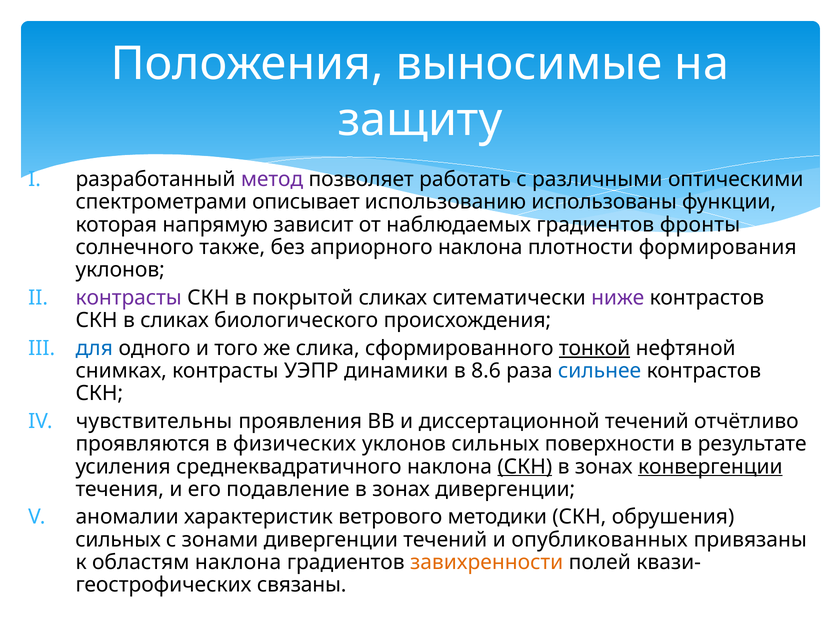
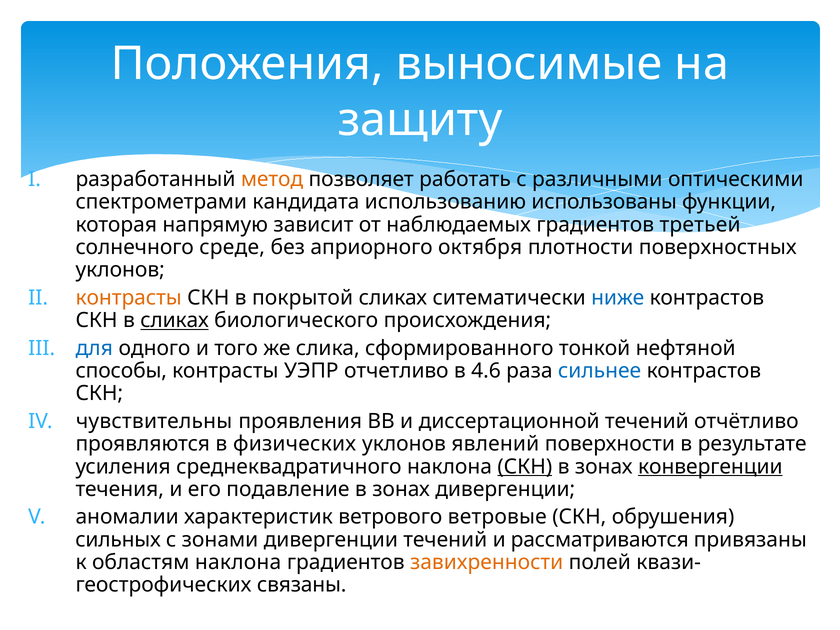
метод colour: purple -> orange
описывает: описывает -> кандидата
фронты: фронты -> третьей
также: также -> среде
априорного наклона: наклона -> октября
формирования: формирования -> поверхностных
контрасты at (129, 298) colour: purple -> orange
ниже colour: purple -> blue
сликах at (175, 320) underline: none -> present
тонкой underline: present -> none
снимках: снимках -> способы
динамики: динамики -> отчетливо
8.6: 8.6 -> 4.6
уклонов сильных: сильных -> явлений
методики: методики -> ветровые
опубликованных: опубликованных -> рассматриваются
